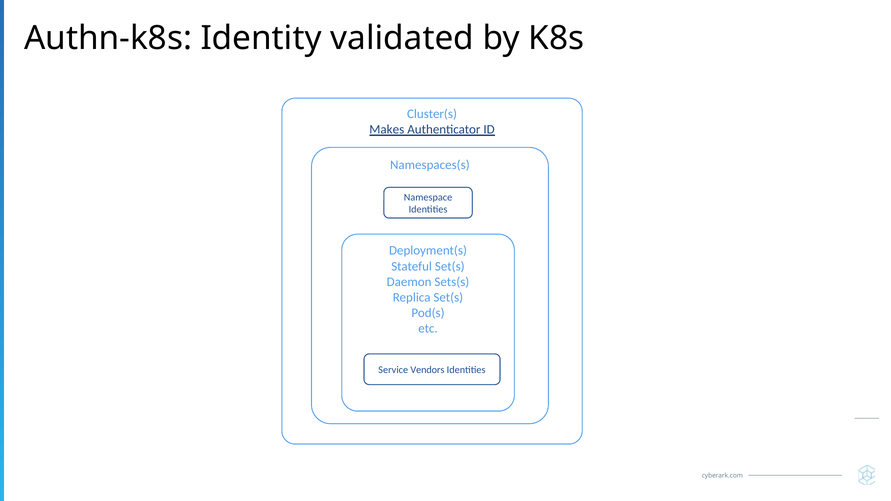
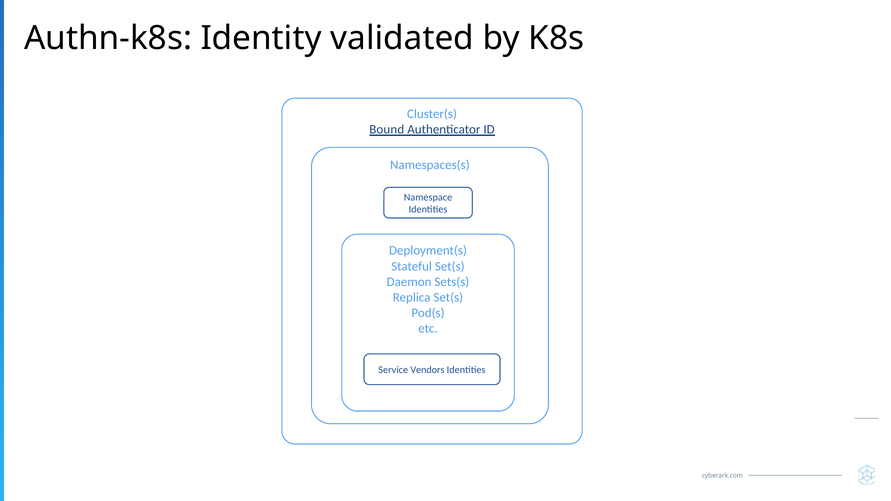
Makes: Makes -> Bound
